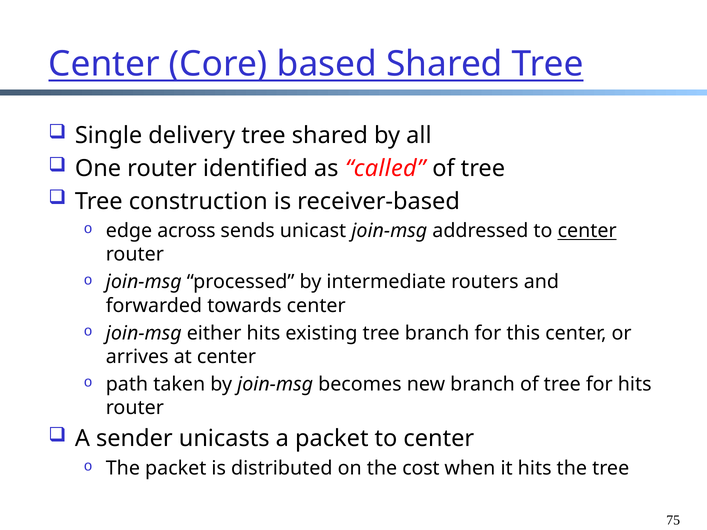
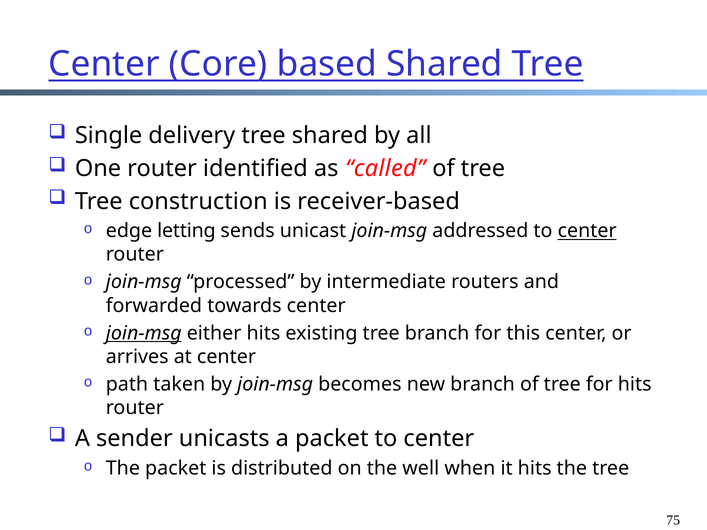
across: across -> letting
join-msg at (144, 333) underline: none -> present
cost: cost -> well
